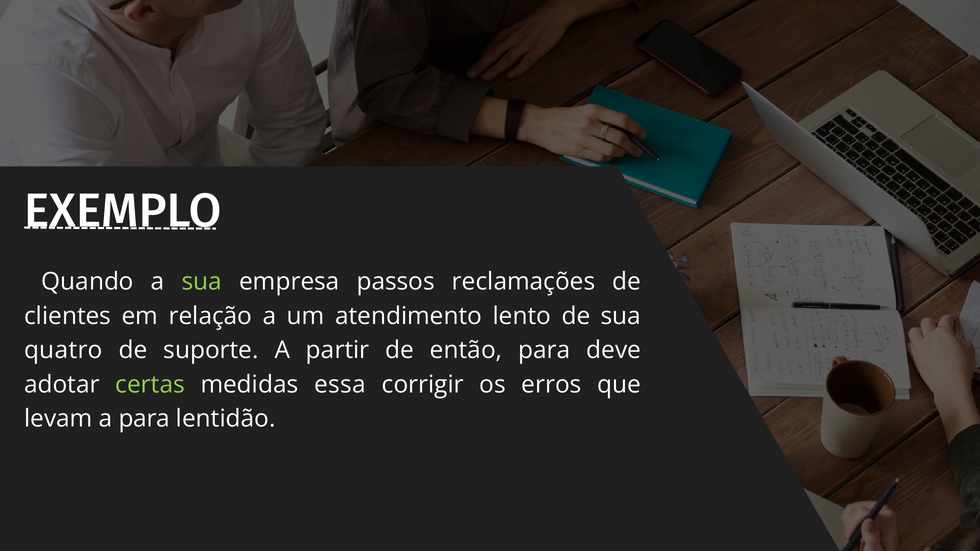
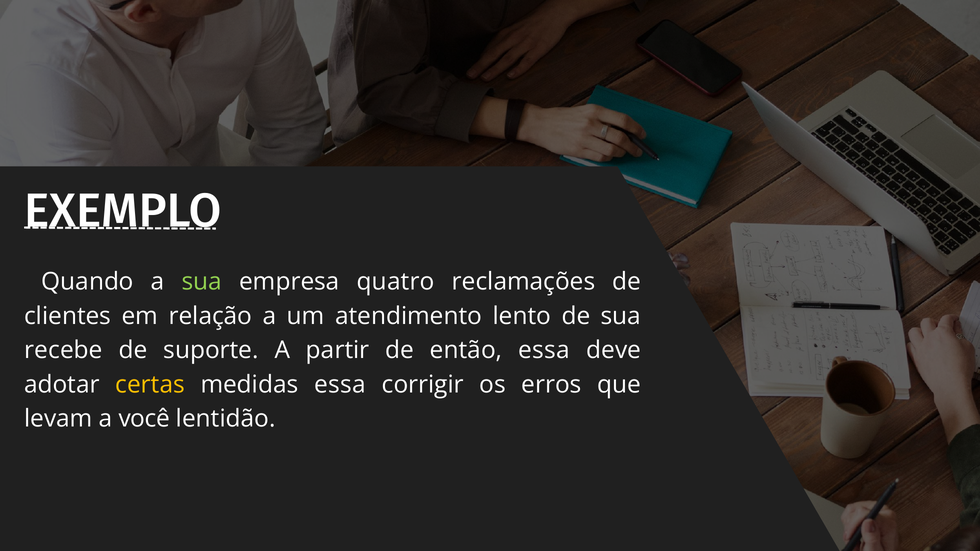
passos: passos -> quatro
quatro: quatro -> recebe
então para: para -> essa
certas colour: light green -> yellow
a para: para -> você
